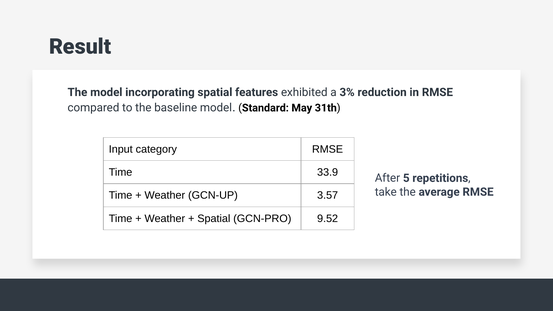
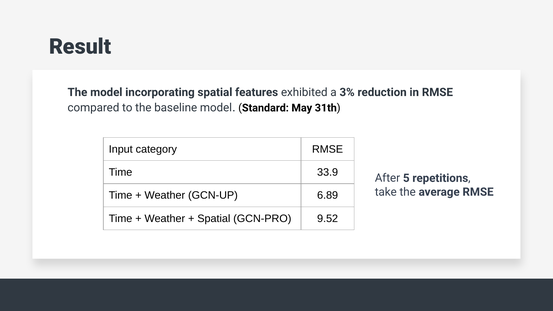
3.57: 3.57 -> 6.89
